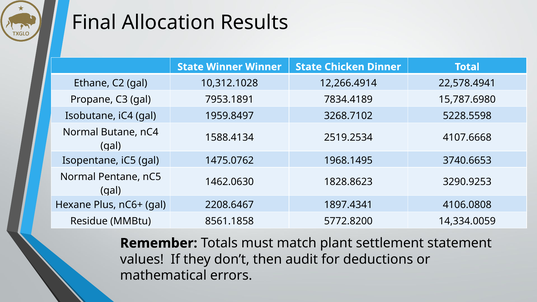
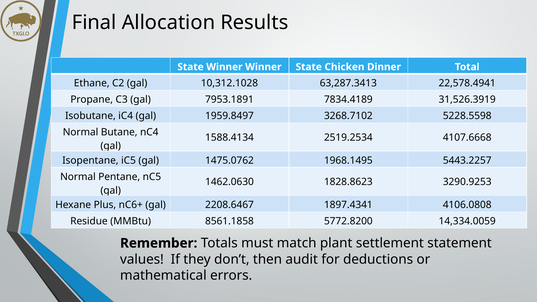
12,266.4914: 12,266.4914 -> 63,287.3413
15,787.6980: 15,787.6980 -> 31,526.3919
3740.6653: 3740.6653 -> 5443.2257
